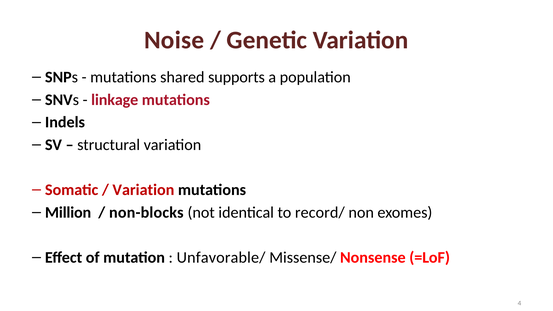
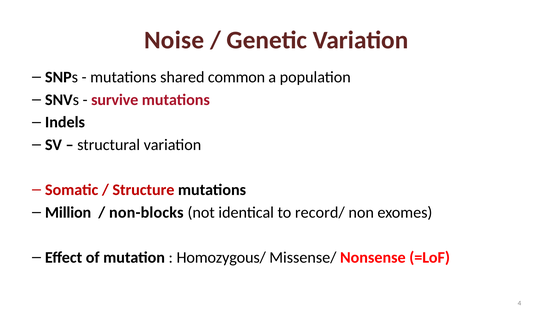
supports: supports -> common
linkage: linkage -> survive
Variation at (143, 190): Variation -> Structure
Unfavorable/: Unfavorable/ -> Homozygous/
